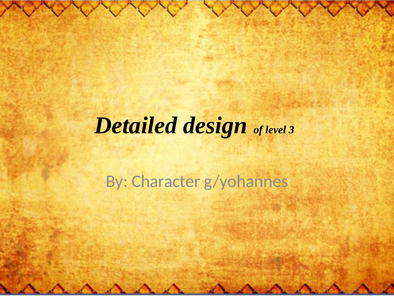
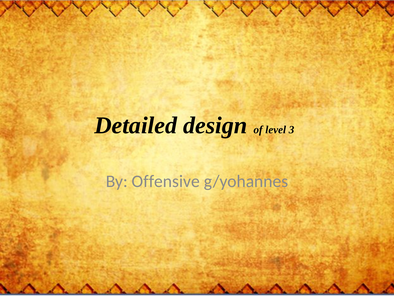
Character: Character -> Offensive
